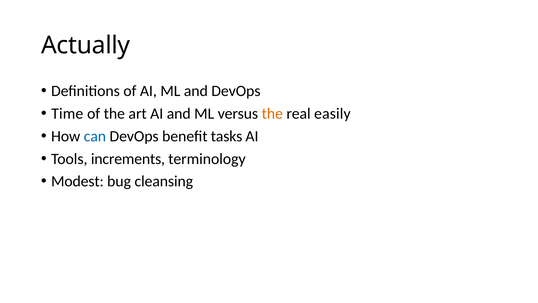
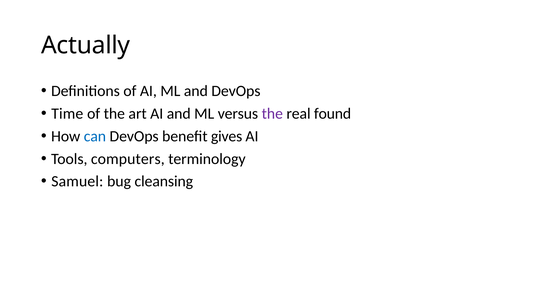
the at (272, 114) colour: orange -> purple
easily: easily -> found
tasks: tasks -> gives
increments: increments -> computers
Modest: Modest -> Samuel
